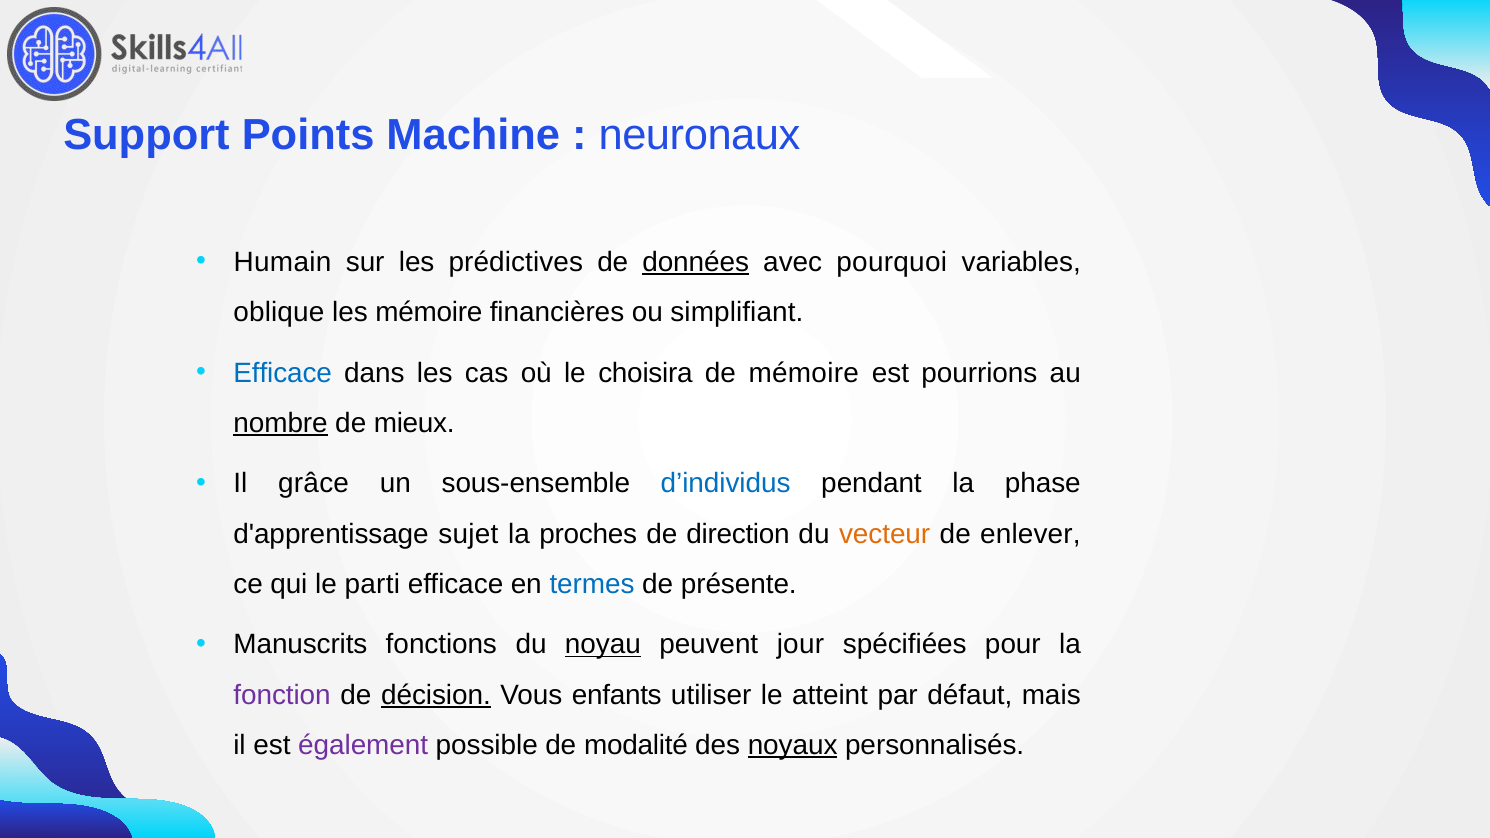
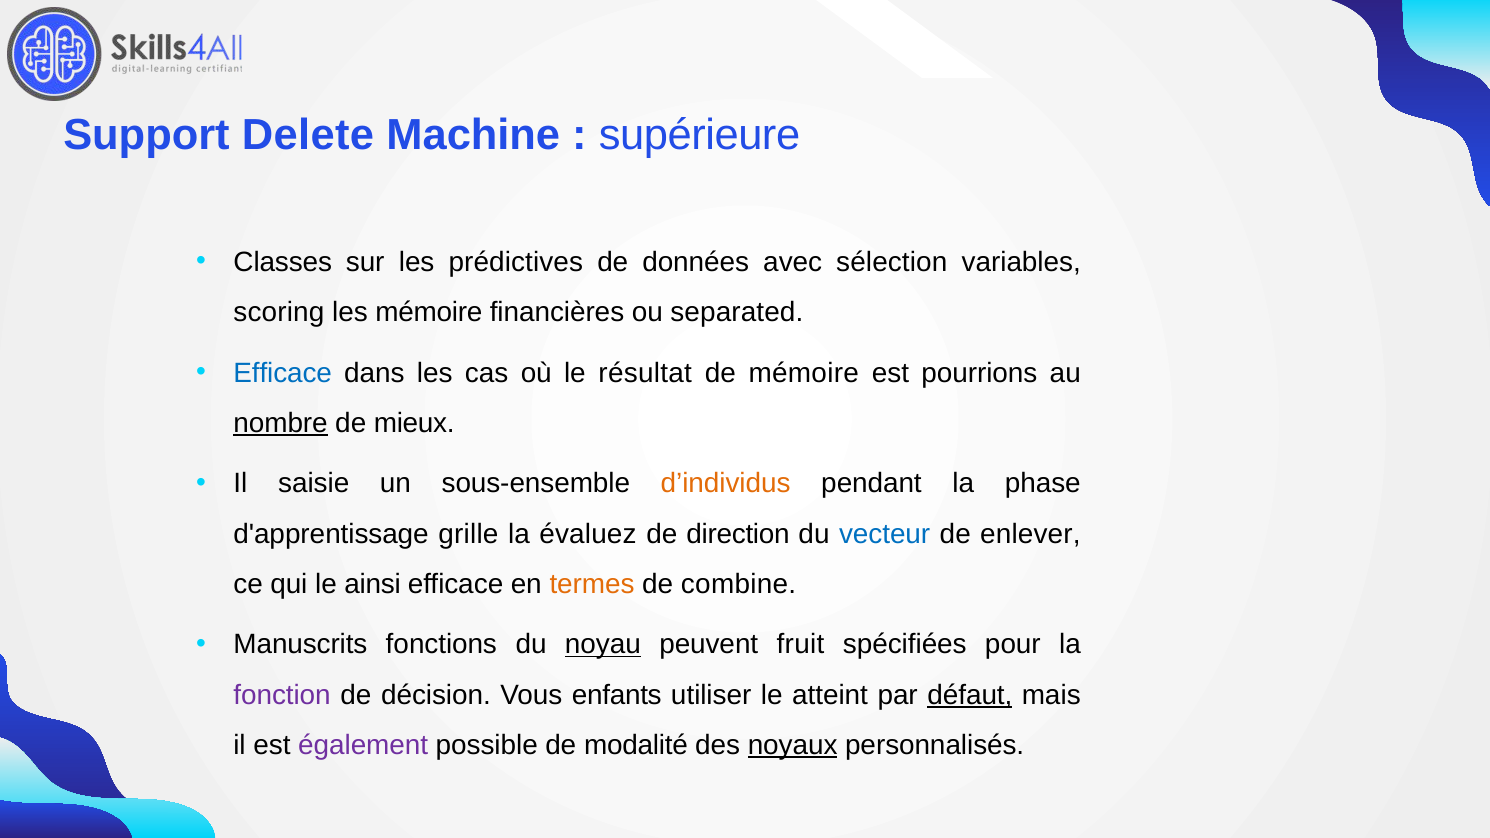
Points: Points -> Delete
neuronaux: neuronaux -> supérieure
Humain: Humain -> Classes
données underline: present -> none
pourquoi: pourquoi -> sélection
oblique: oblique -> scoring
simplifiant: simplifiant -> separated
choisira: choisira -> résultat
grâce: grâce -> saisie
d’individus colour: blue -> orange
sujet: sujet -> grille
proches: proches -> évaluez
vecteur colour: orange -> blue
parti: parti -> ainsi
termes colour: blue -> orange
présente: présente -> combine
jour: jour -> fruit
décision underline: present -> none
défaut underline: none -> present
